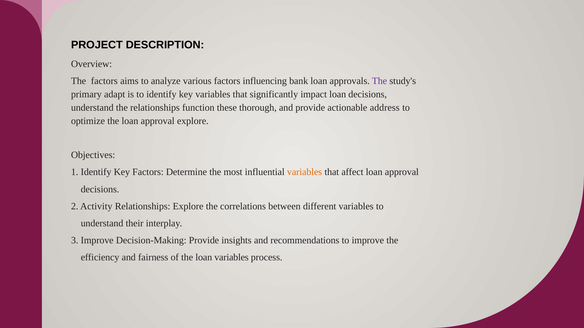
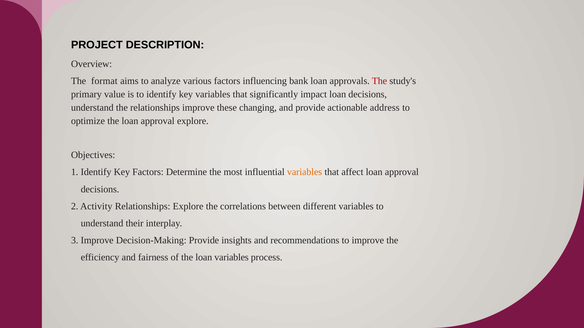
The factors: factors -> format
The at (380, 81) colour: purple -> red
adapt: adapt -> value
relationships function: function -> improve
thorough: thorough -> changing
